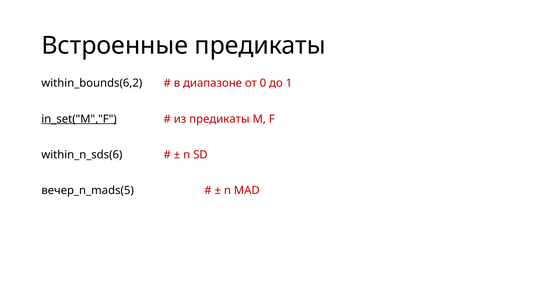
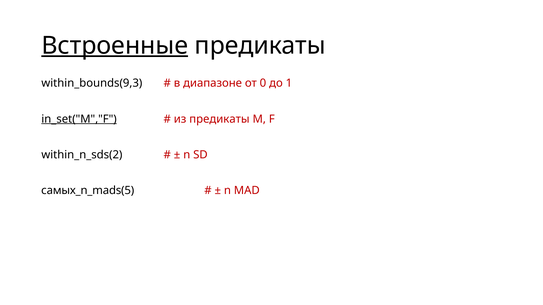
Встроенные underline: none -> present
within_bounds(6,2: within_bounds(6,2 -> within_bounds(9,3
within_n_sds(6: within_n_sds(6 -> within_n_sds(2
вечер_n_mads(5: вечер_n_mads(5 -> самых_n_mads(5
